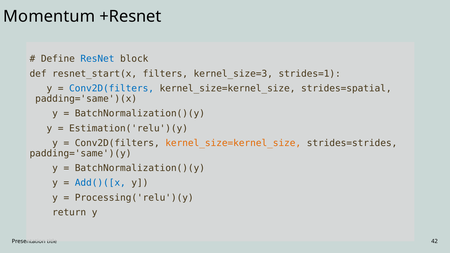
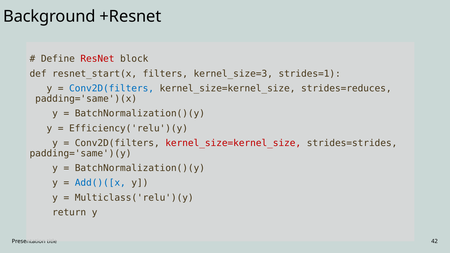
Momentum: Momentum -> Background
ResNet colour: blue -> red
strides=spatial: strides=spatial -> strides=reduces
Estimation('relu')(y: Estimation('relu')(y -> Efficiency('relu')(y
kernel_size=kernel_size at (233, 143) colour: orange -> red
Processing('relu')(y: Processing('relu')(y -> Multiclass('relu')(y
